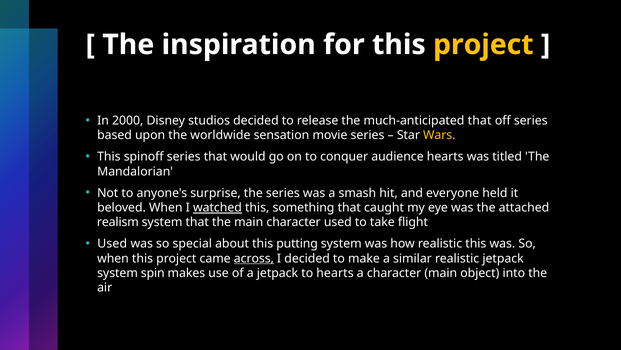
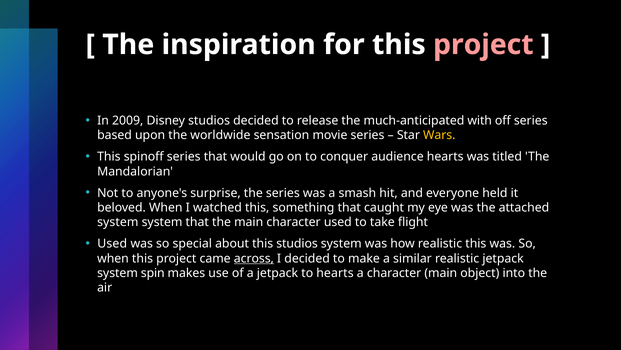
project at (483, 45) colour: yellow -> pink
2000: 2000 -> 2009
much-anticipated that: that -> with
watched underline: present -> none
realism at (118, 222): realism -> system
this putting: putting -> studios
